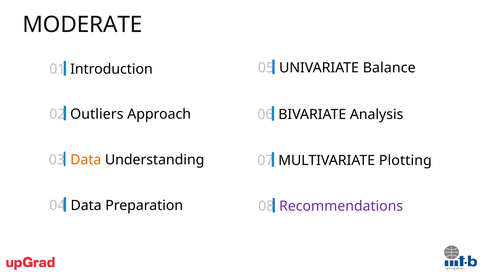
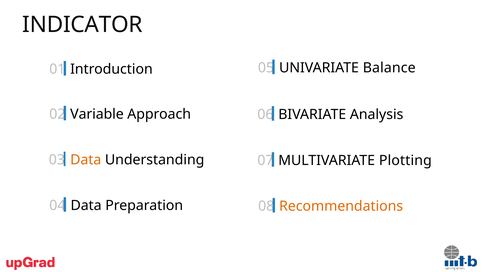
MODERATE: MODERATE -> INDICATOR
Outliers: Outliers -> Variable
Recommendations colour: purple -> orange
